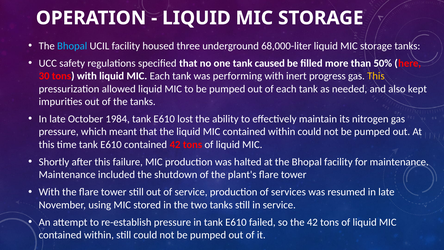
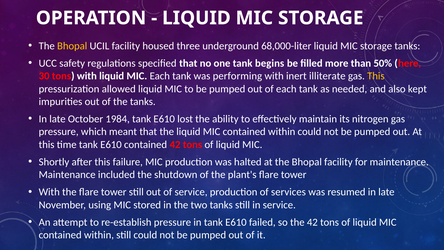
Bhopal at (72, 46) colour: light blue -> yellow
caused: caused -> begins
progress: progress -> illiterate
